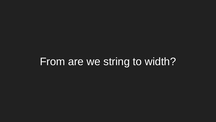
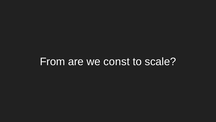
string: string -> const
width: width -> scale
